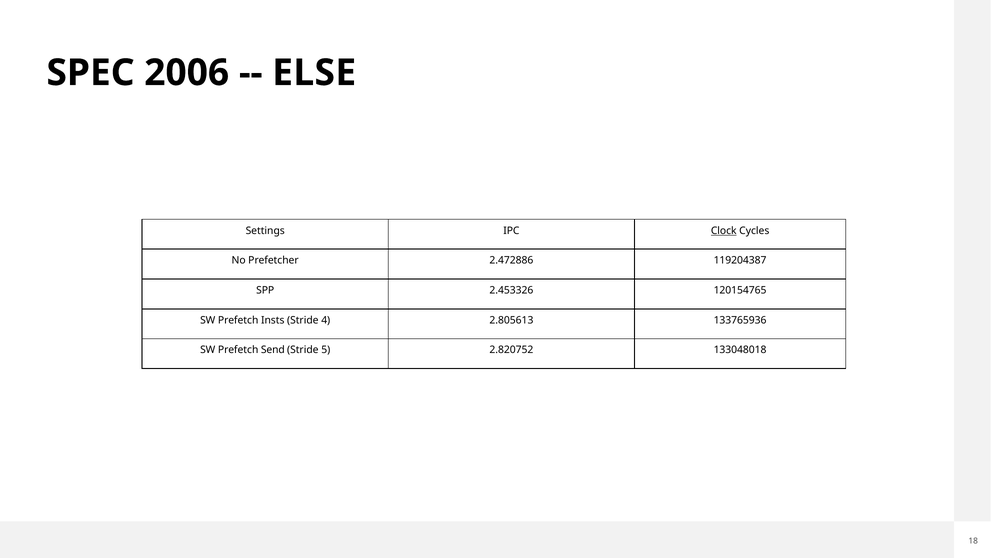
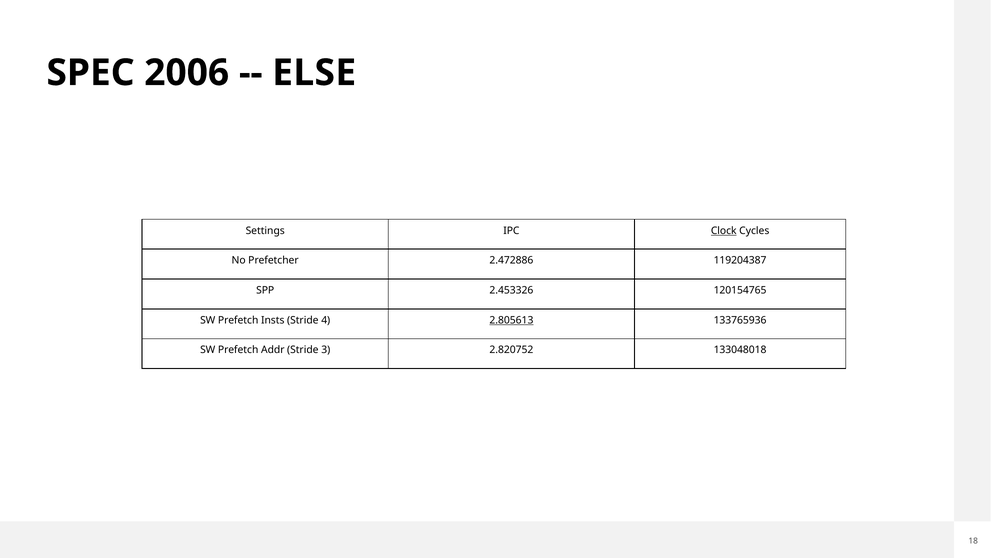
2.805613 underline: none -> present
Send: Send -> Addr
5: 5 -> 3
